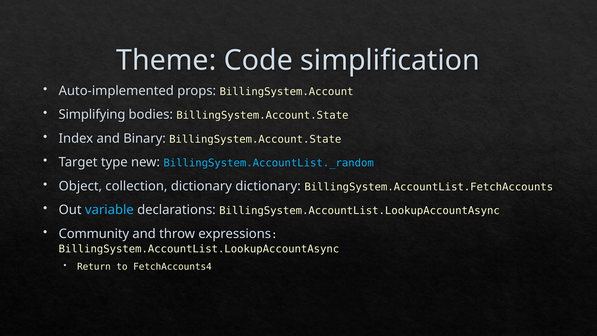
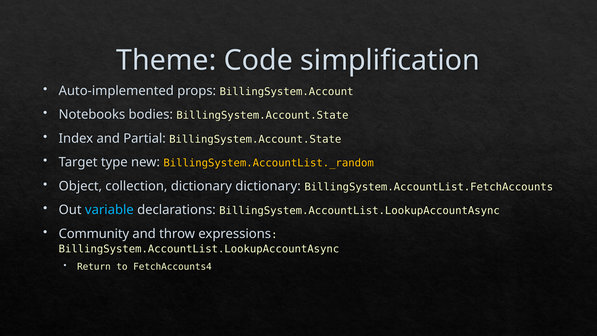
Simplifying: Simplifying -> Notebooks
Binary: Binary -> Partial
BillingSystem.AccountList._random colour: light blue -> yellow
